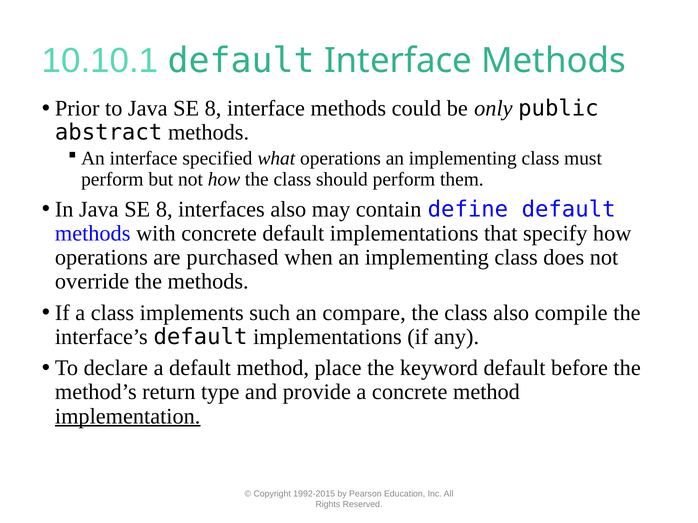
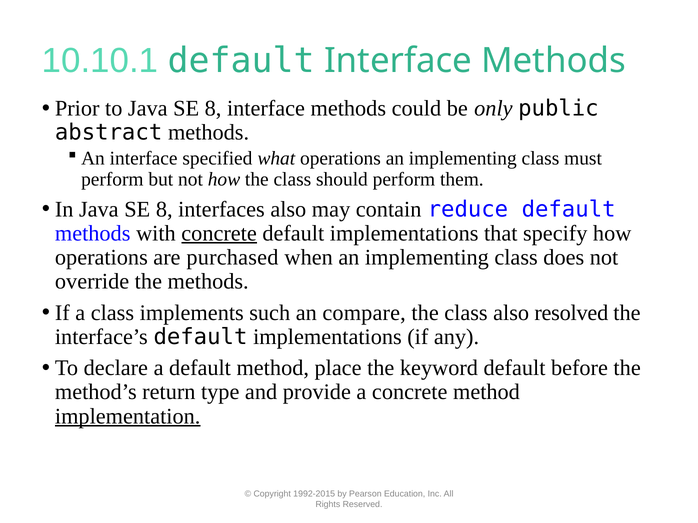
define: define -> reduce
concrete at (219, 233) underline: none -> present
compile: compile -> resolved
